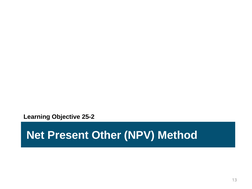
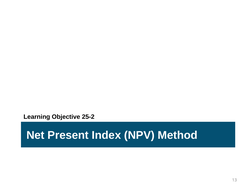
Other: Other -> Index
